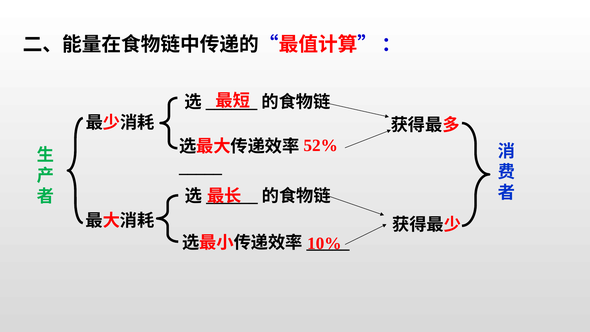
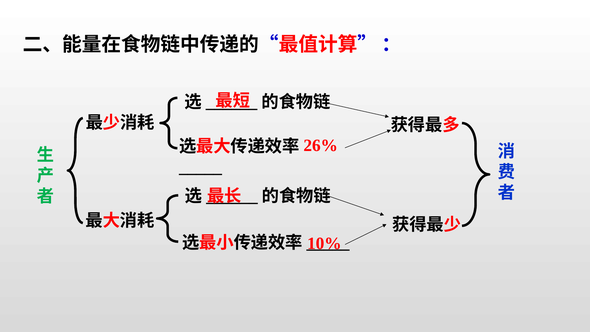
52%: 52% -> 26%
